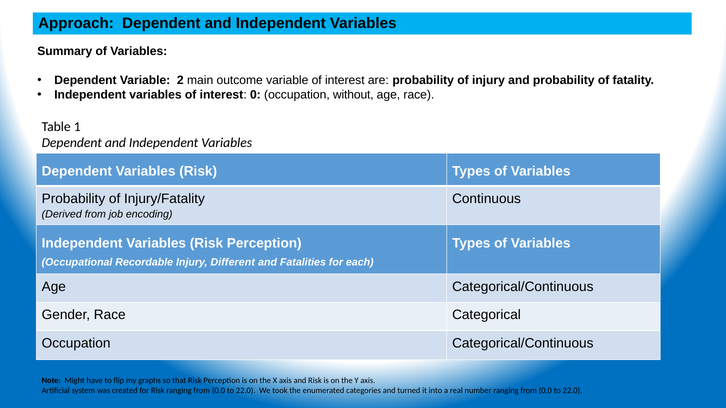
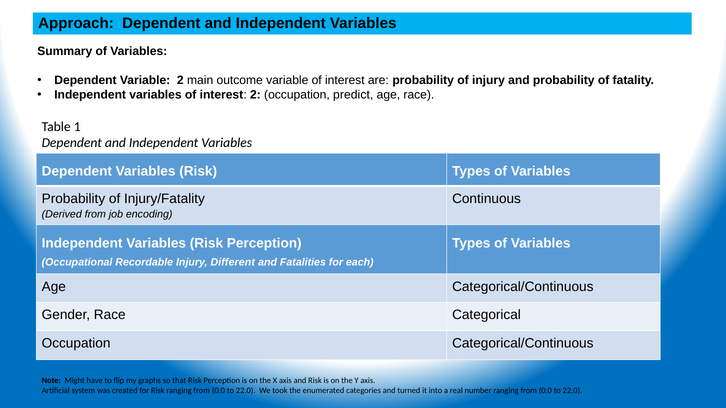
interest 0: 0 -> 2
without: without -> predict
